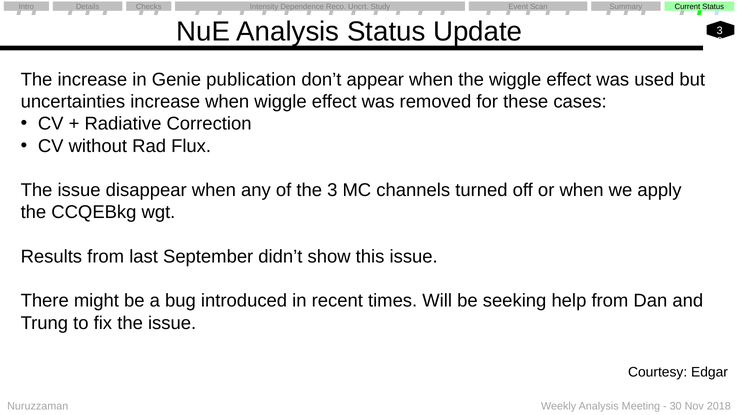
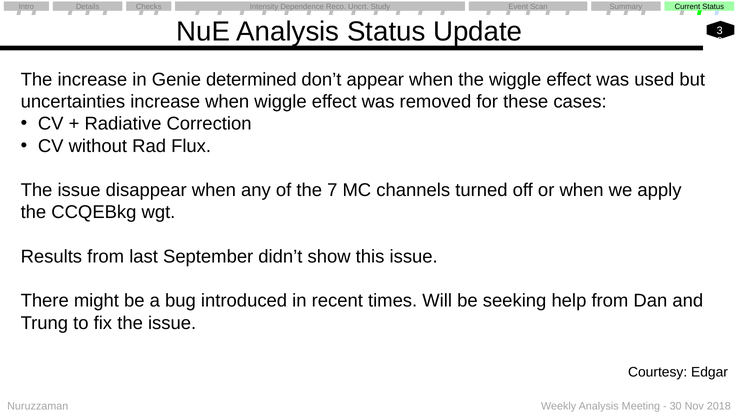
publication: publication -> determined
the 3: 3 -> 7
